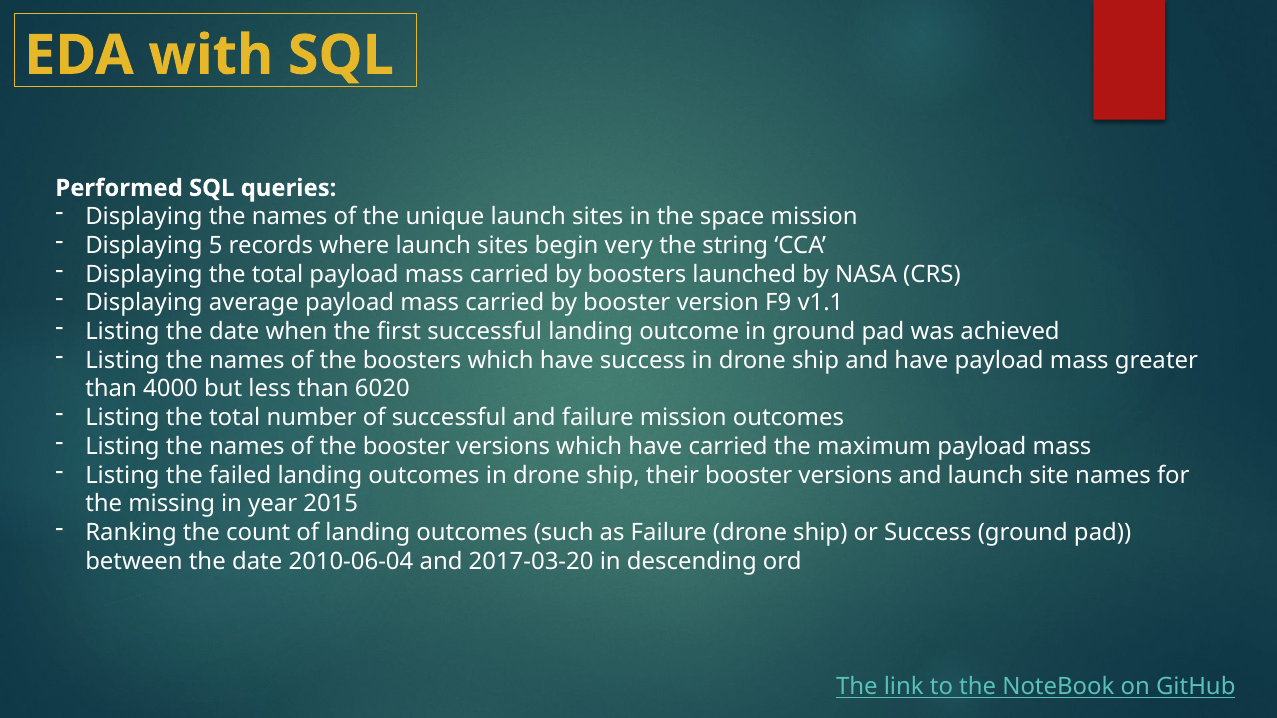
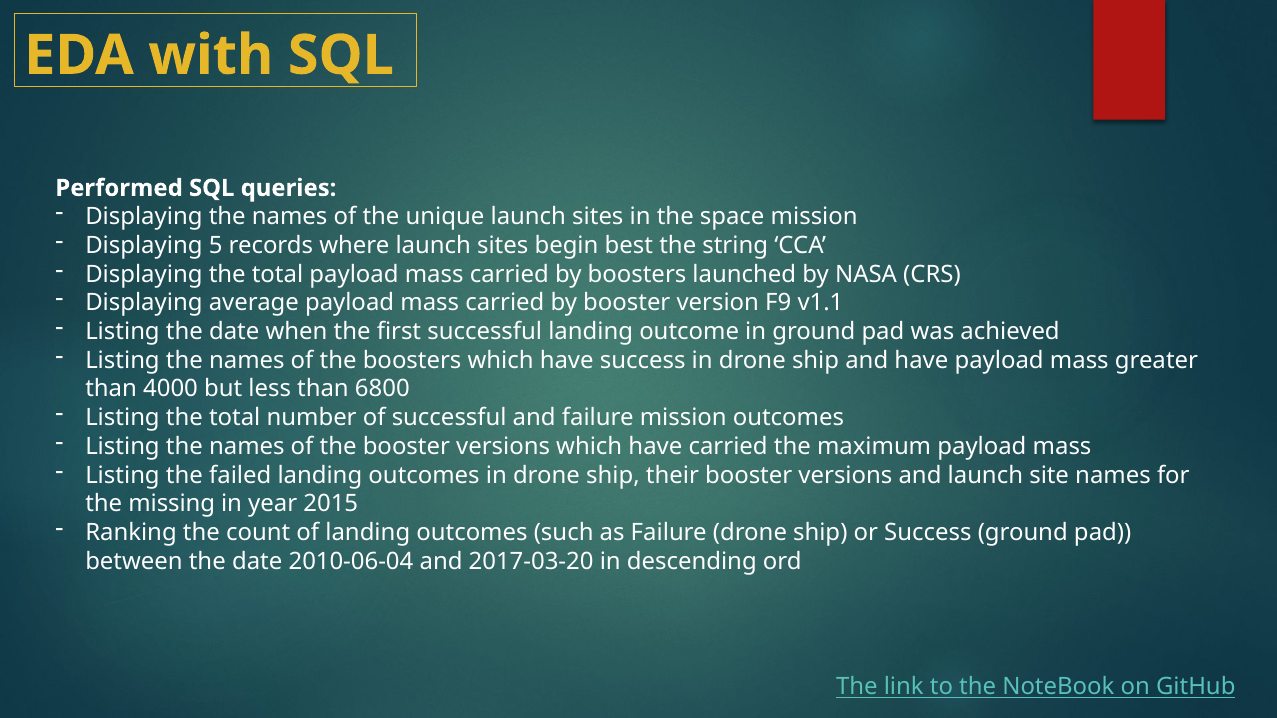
very: very -> best
6020: 6020 -> 6800
